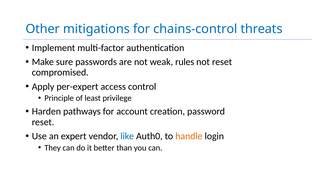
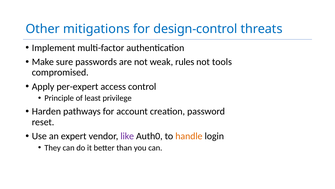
chains-control: chains-control -> design-control
not reset: reset -> tools
like colour: blue -> purple
